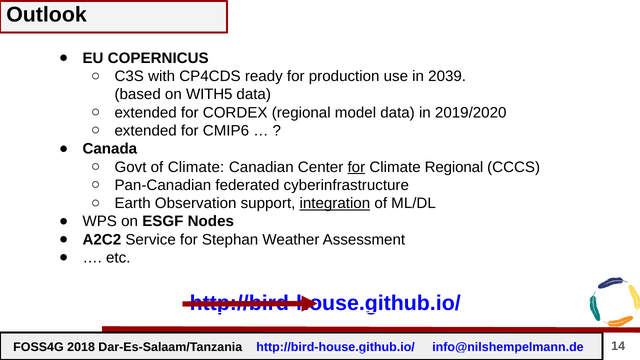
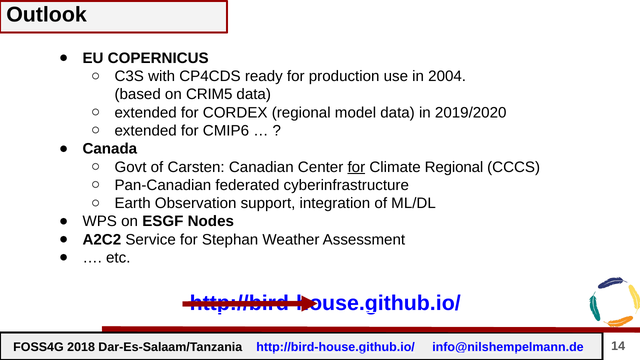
2039: 2039 -> 2004
WITH5: WITH5 -> CRIM5
of Climate: Climate -> Carsten
integration underline: present -> none
